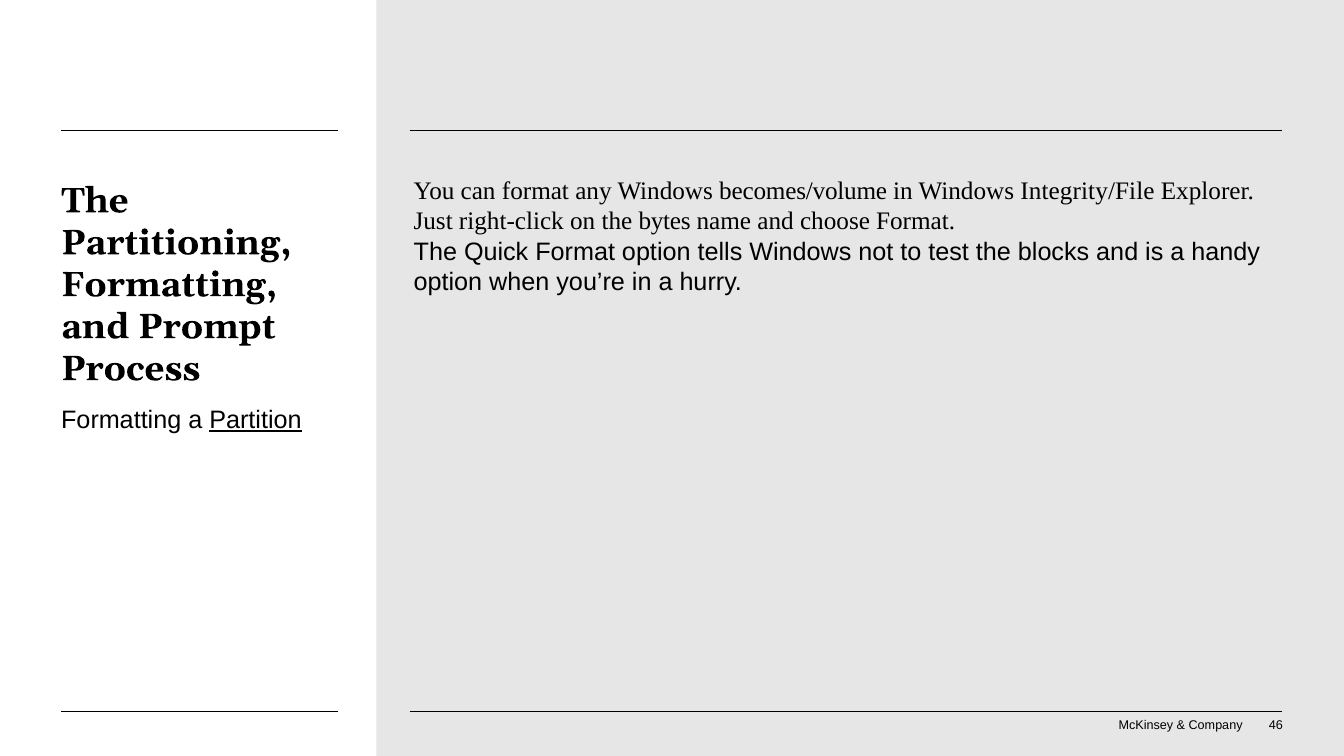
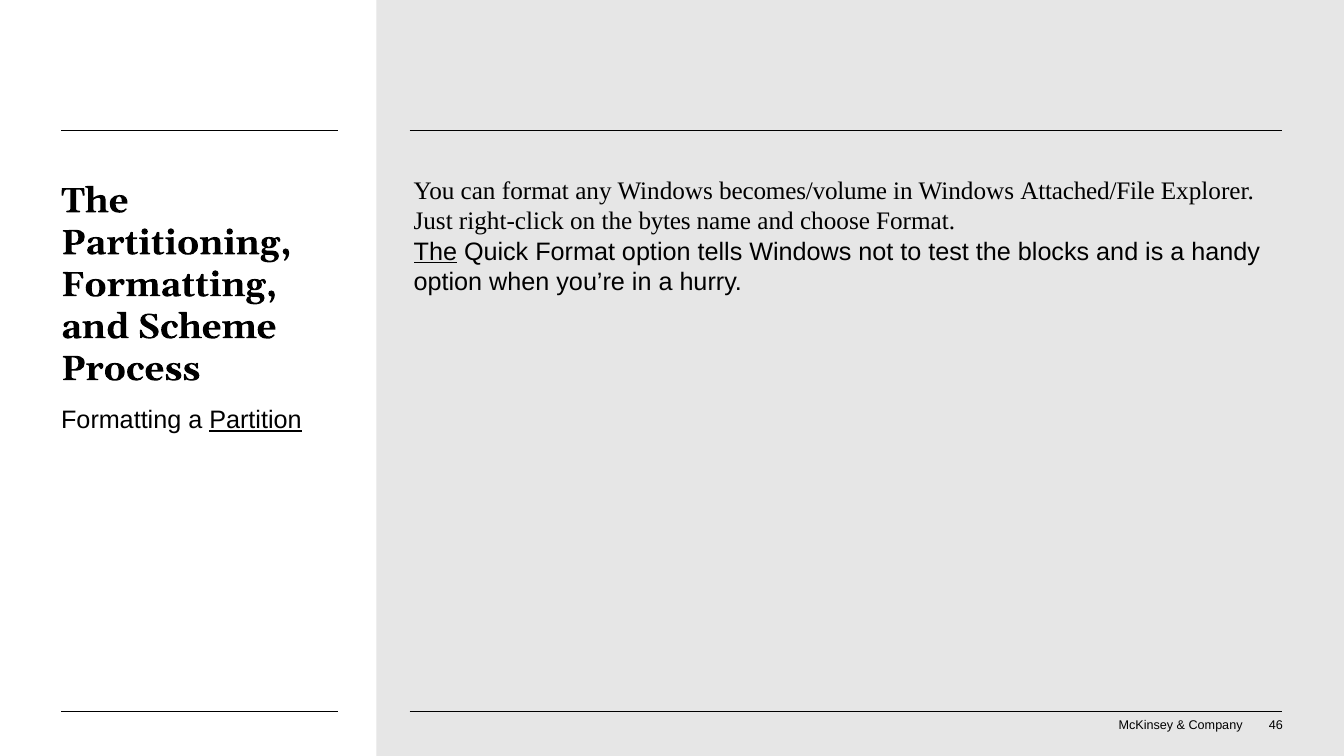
Integrity/File: Integrity/File -> Attached/File
The at (435, 252) underline: none -> present
Prompt: Prompt -> Scheme
